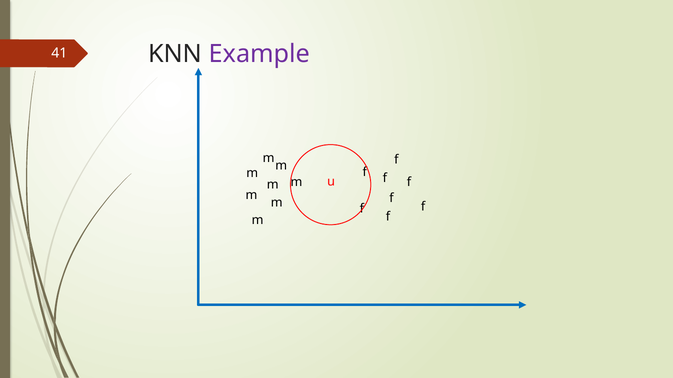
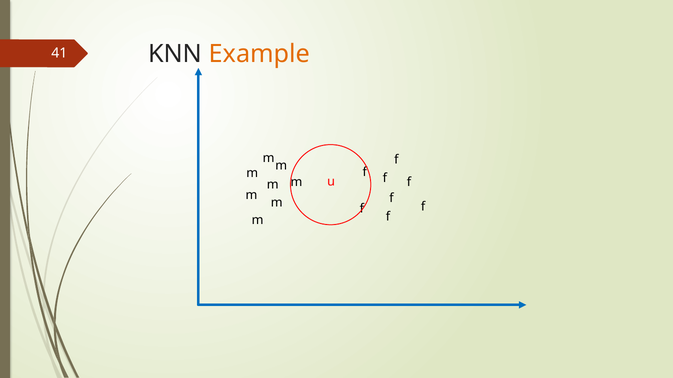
Example colour: purple -> orange
